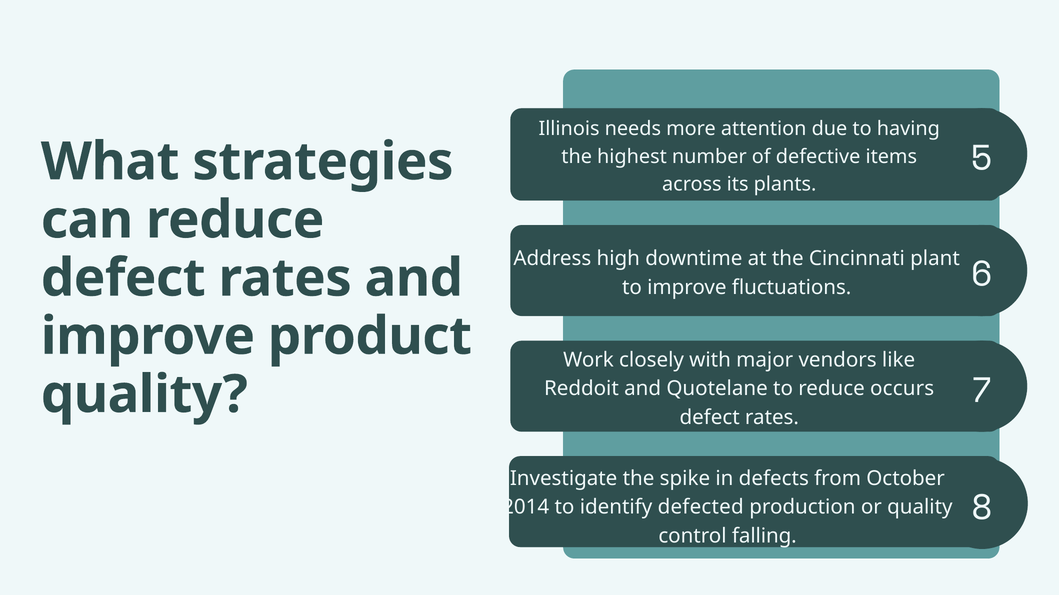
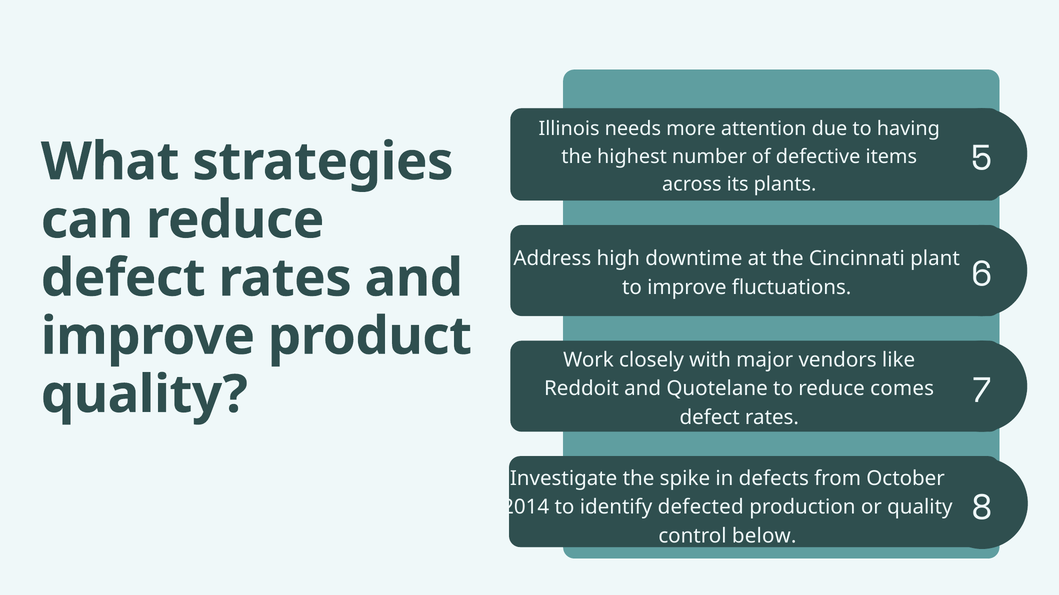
occurs: occurs -> comes
falling: falling -> below
